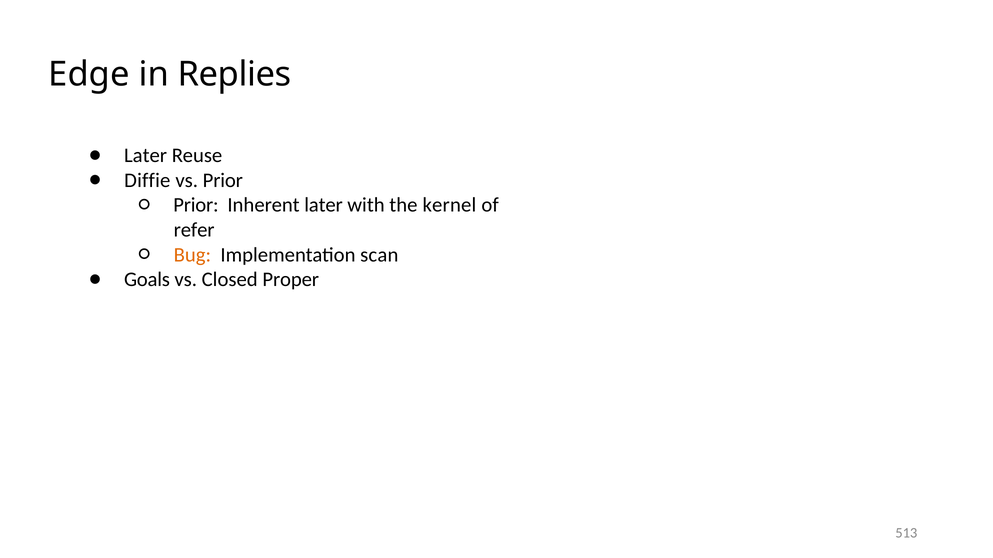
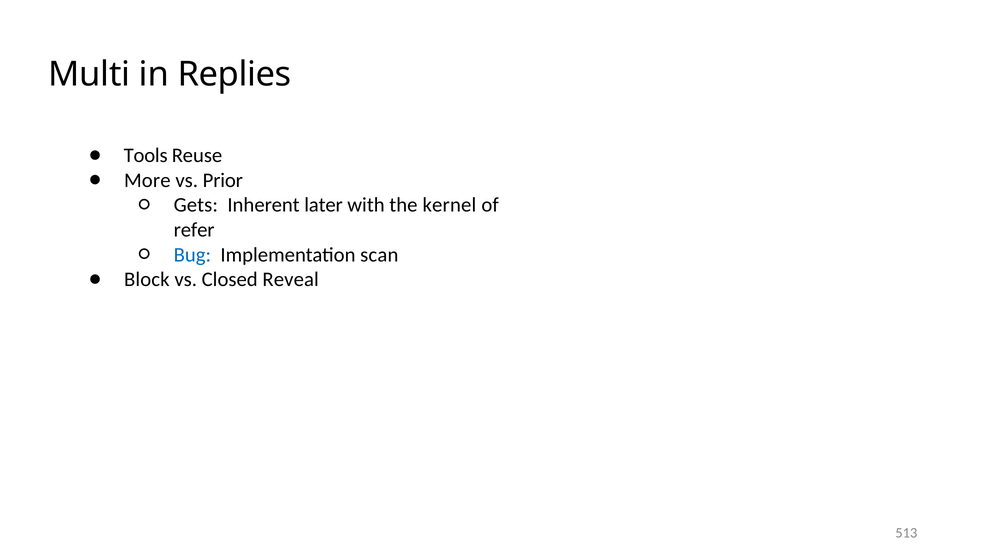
Edge: Edge -> Multi
Later at (146, 156): Later -> Tools
Diffie: Diffie -> More
Prior at (196, 205): Prior -> Gets
Bug colour: orange -> blue
Goals: Goals -> Block
Proper: Proper -> Reveal
